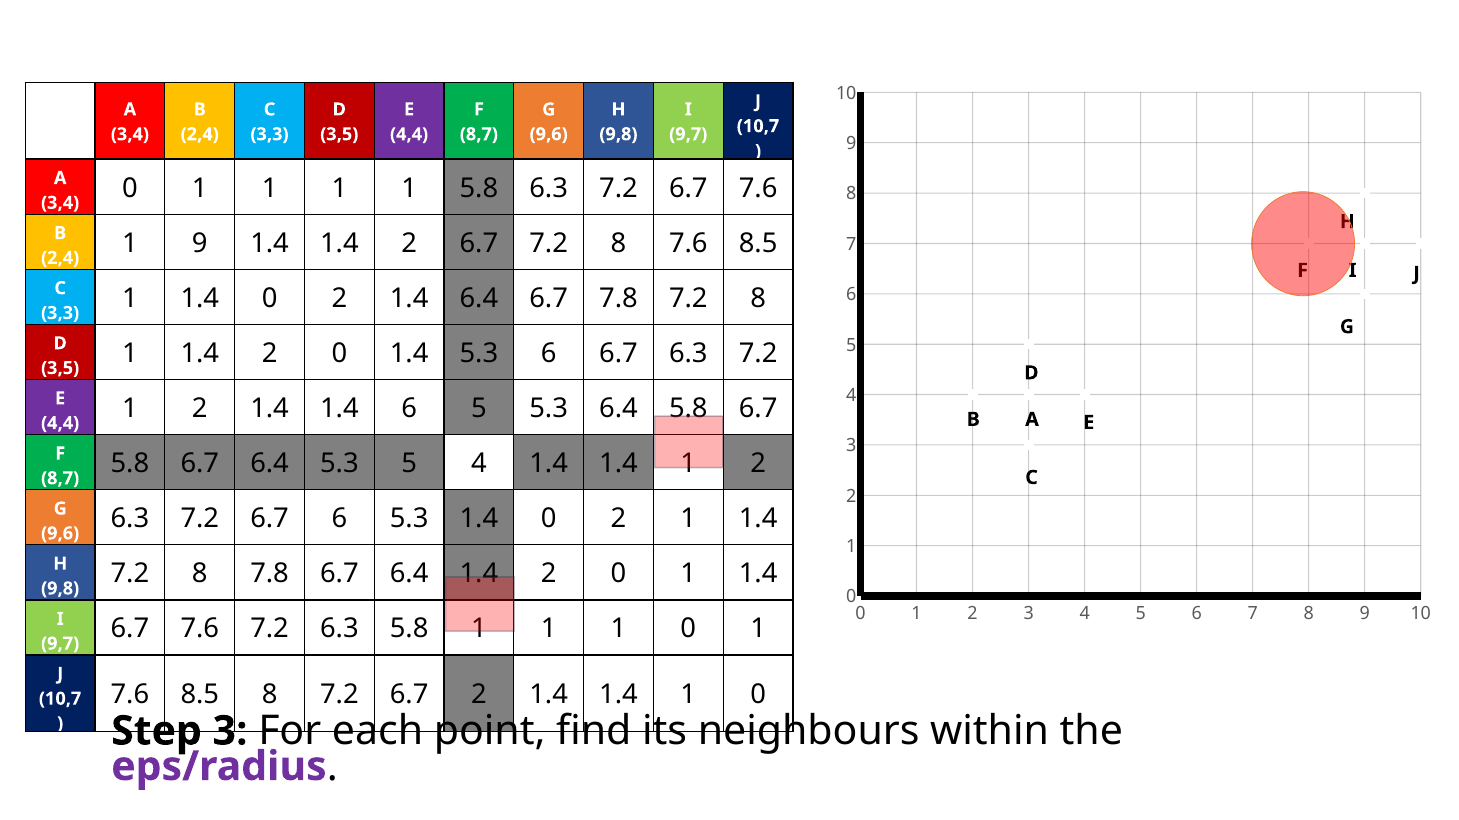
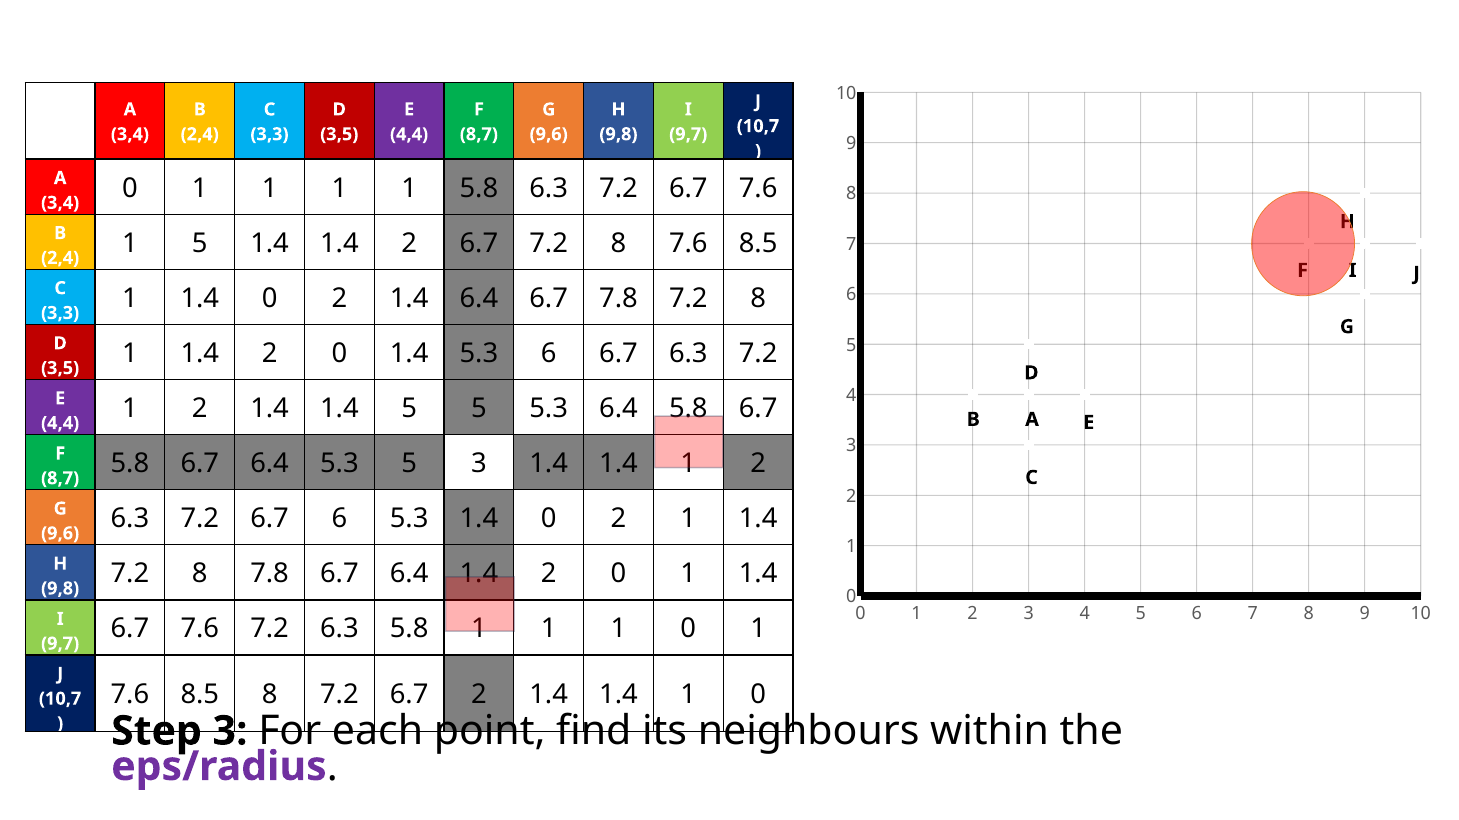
1 9: 9 -> 5
1.4 6: 6 -> 5
5 4: 4 -> 3
